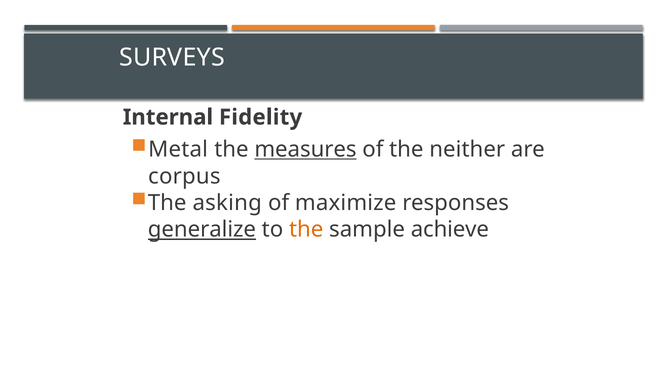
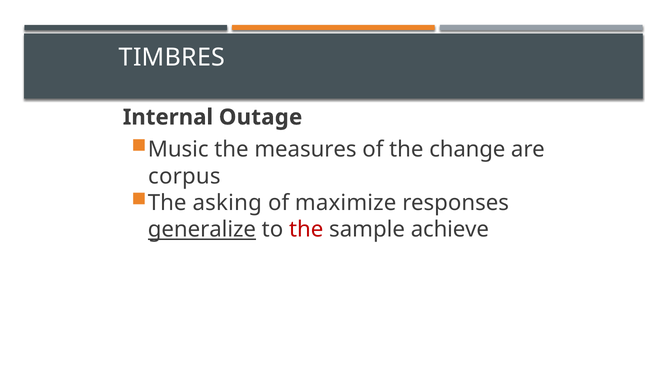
SURVEYS: SURVEYS -> TIMBRES
Fidelity: Fidelity -> Outage
Metal: Metal -> Music
measures underline: present -> none
neither: neither -> change
the at (306, 230) colour: orange -> red
